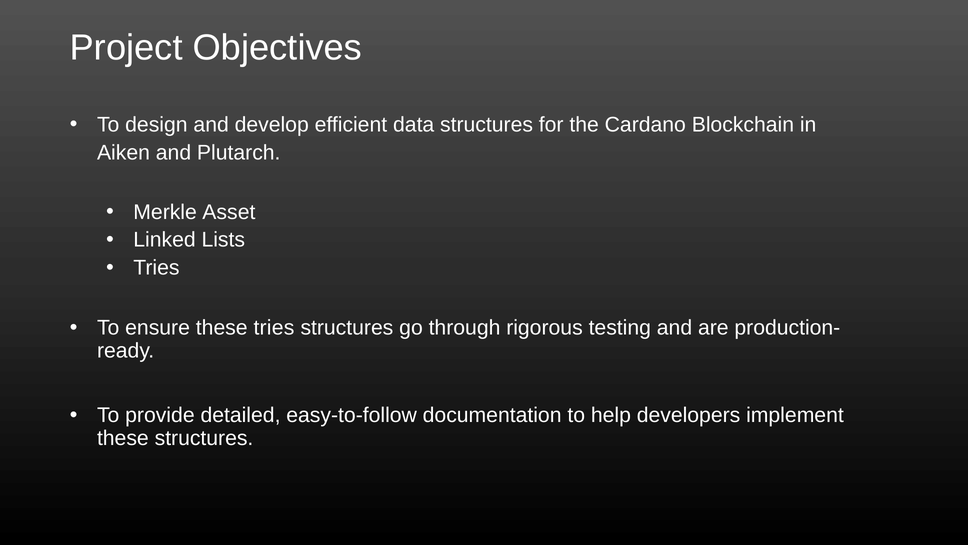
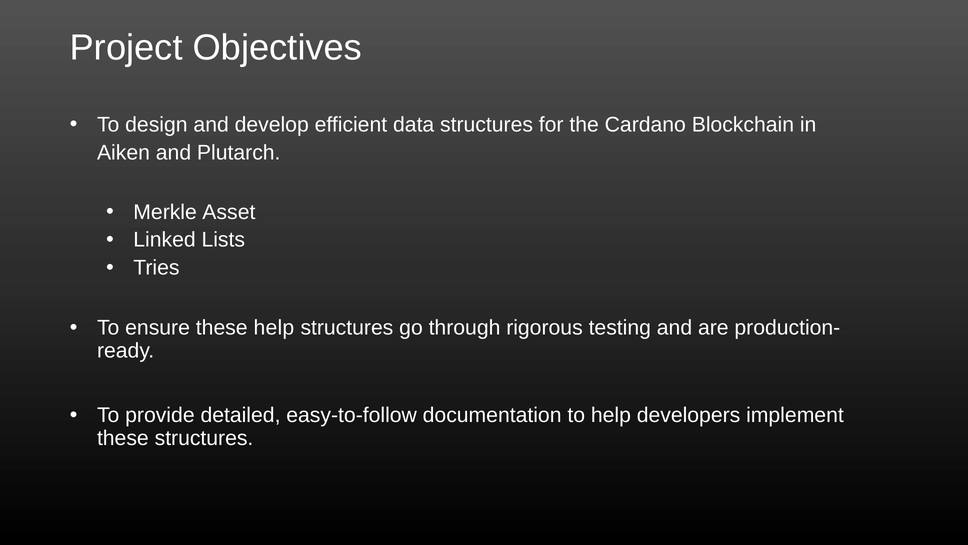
these tries: tries -> help
